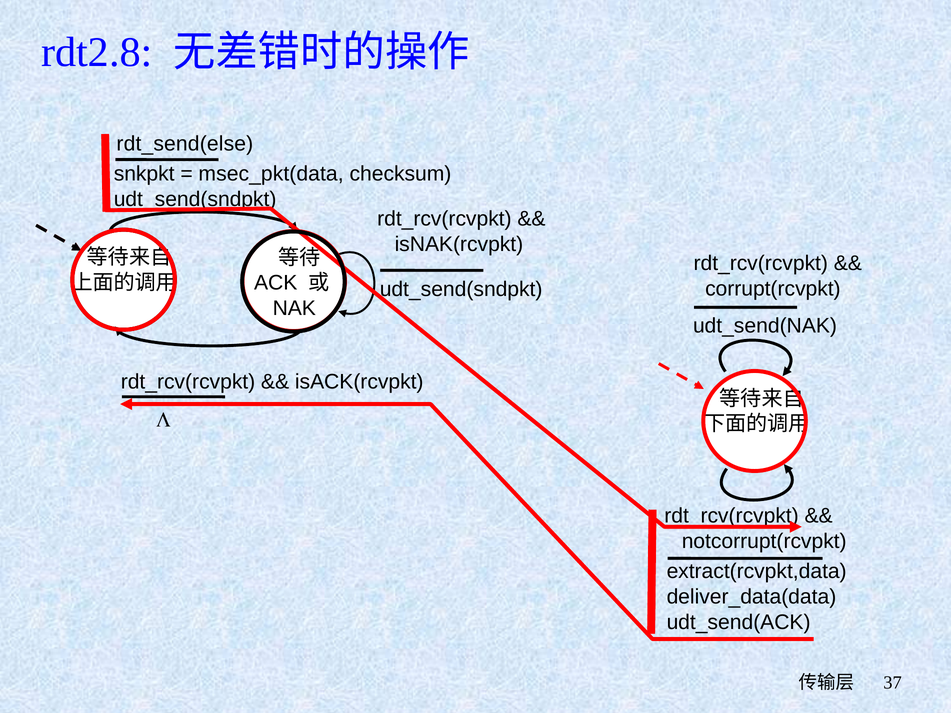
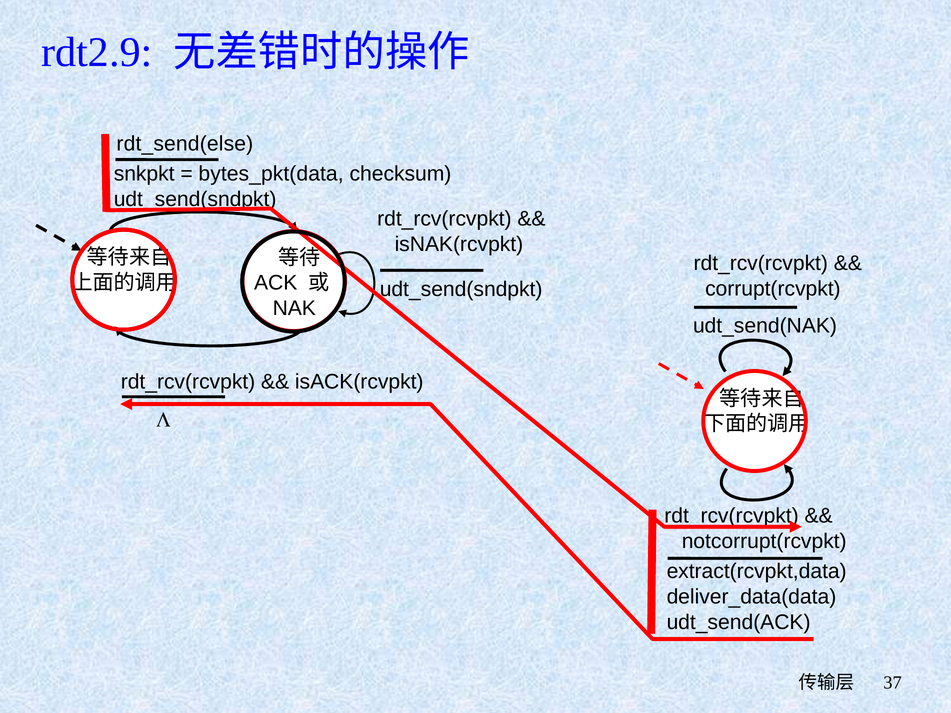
rdt2.8: rdt2.8 -> rdt2.9
msec_pkt(data: msec_pkt(data -> bytes_pkt(data
